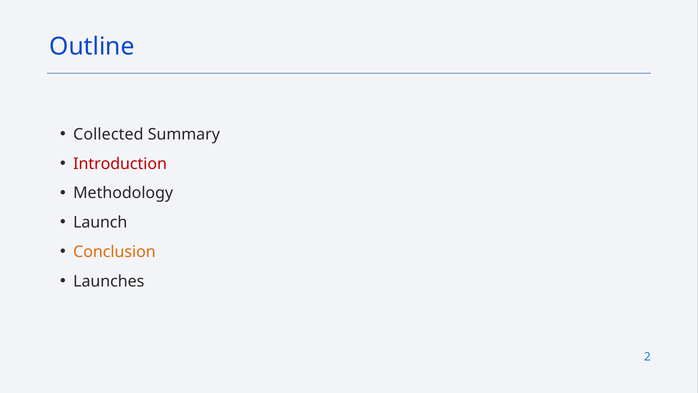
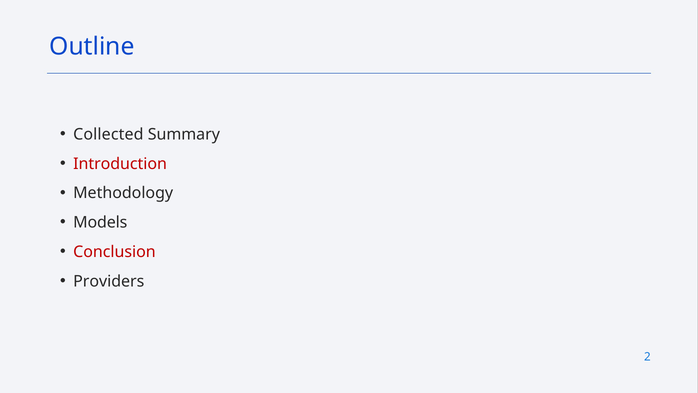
Launch: Launch -> Models
Conclusion colour: orange -> red
Launches: Launches -> Providers
